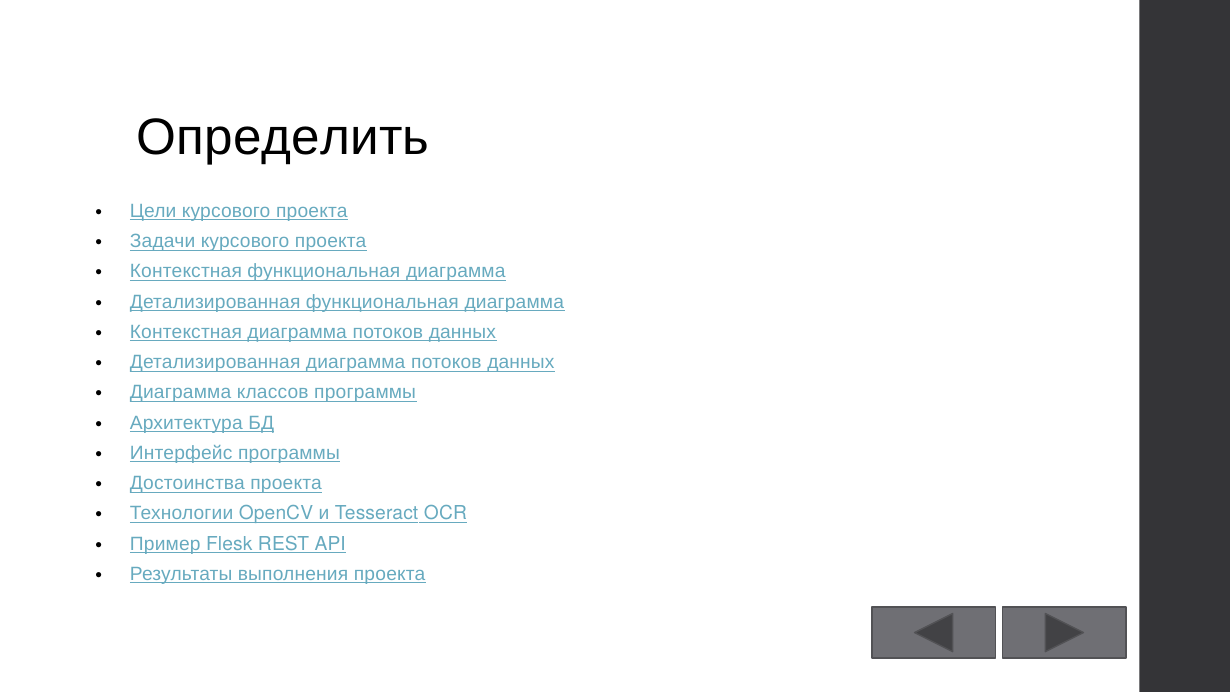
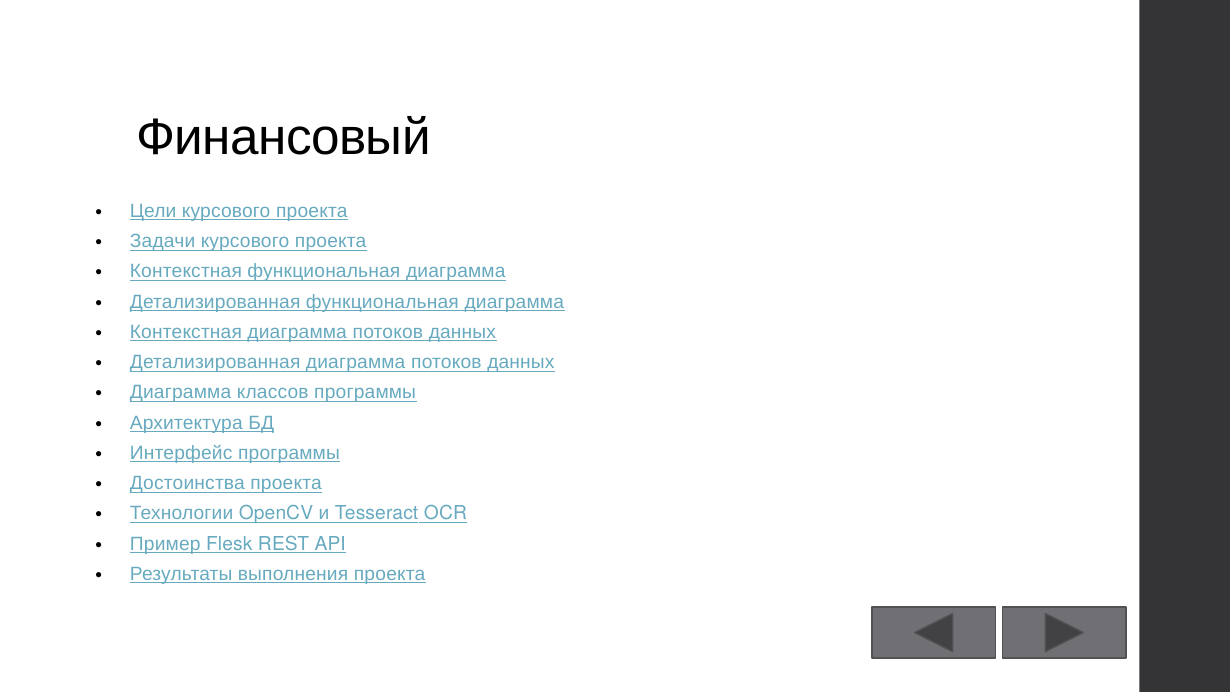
Определить: Определить -> Финансовый
